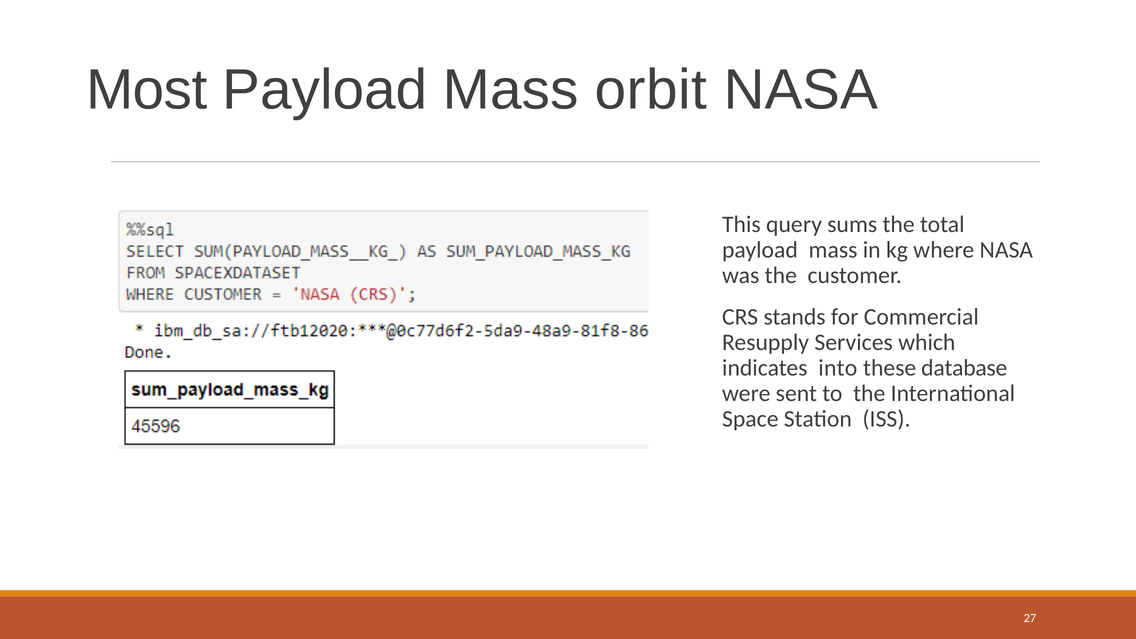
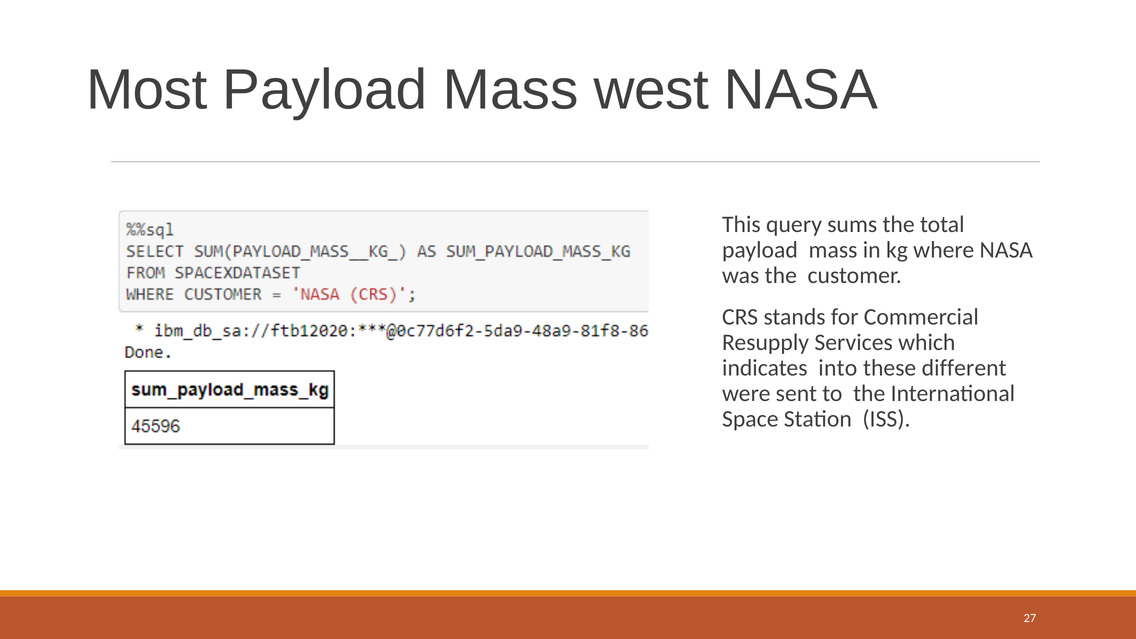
orbit: orbit -> west
database: database -> different
